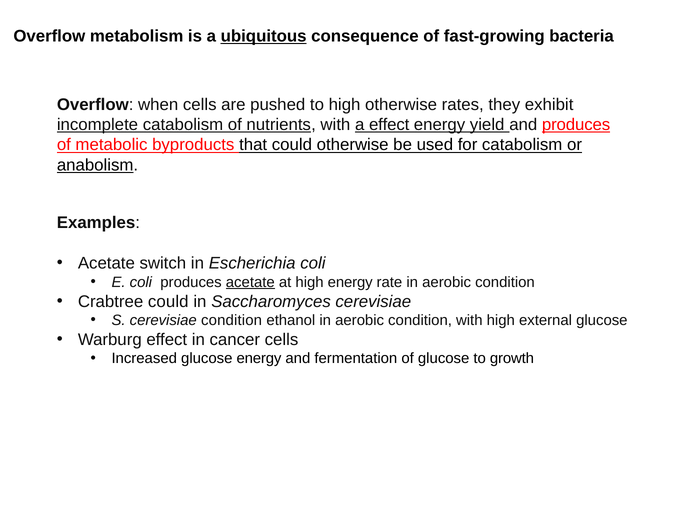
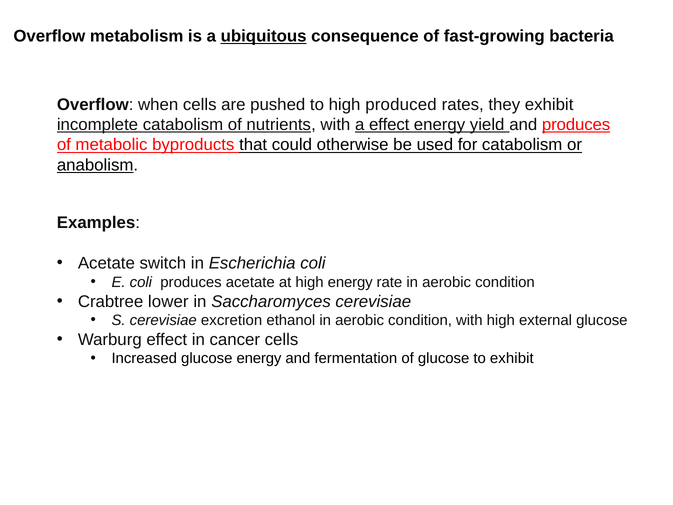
high otherwise: otherwise -> produced
acetate at (250, 282) underline: present -> none
Crabtree could: could -> lower
cerevisiae condition: condition -> excretion
to growth: growth -> exhibit
